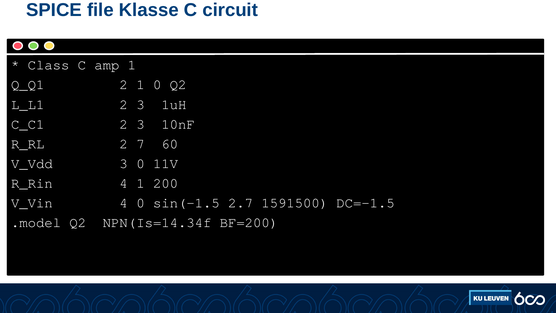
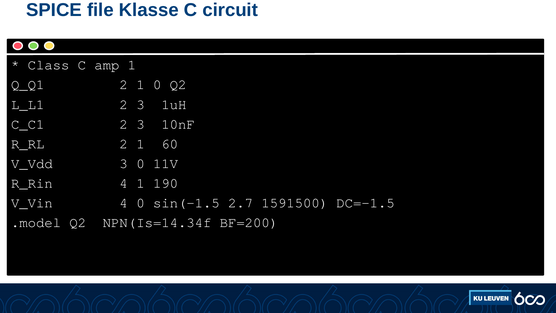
R_RL 2 7: 7 -> 1
200: 200 -> 190
